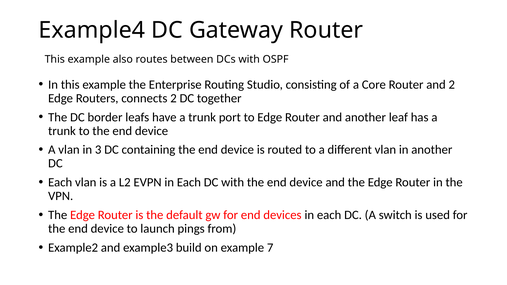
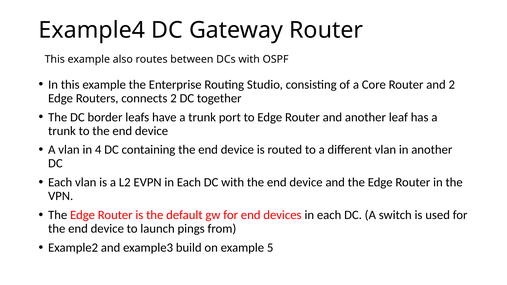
3: 3 -> 4
7: 7 -> 5
